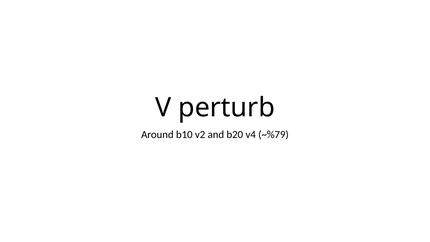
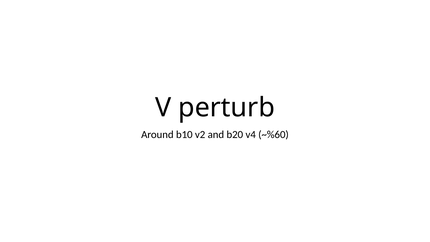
~%79: ~%79 -> ~%60
